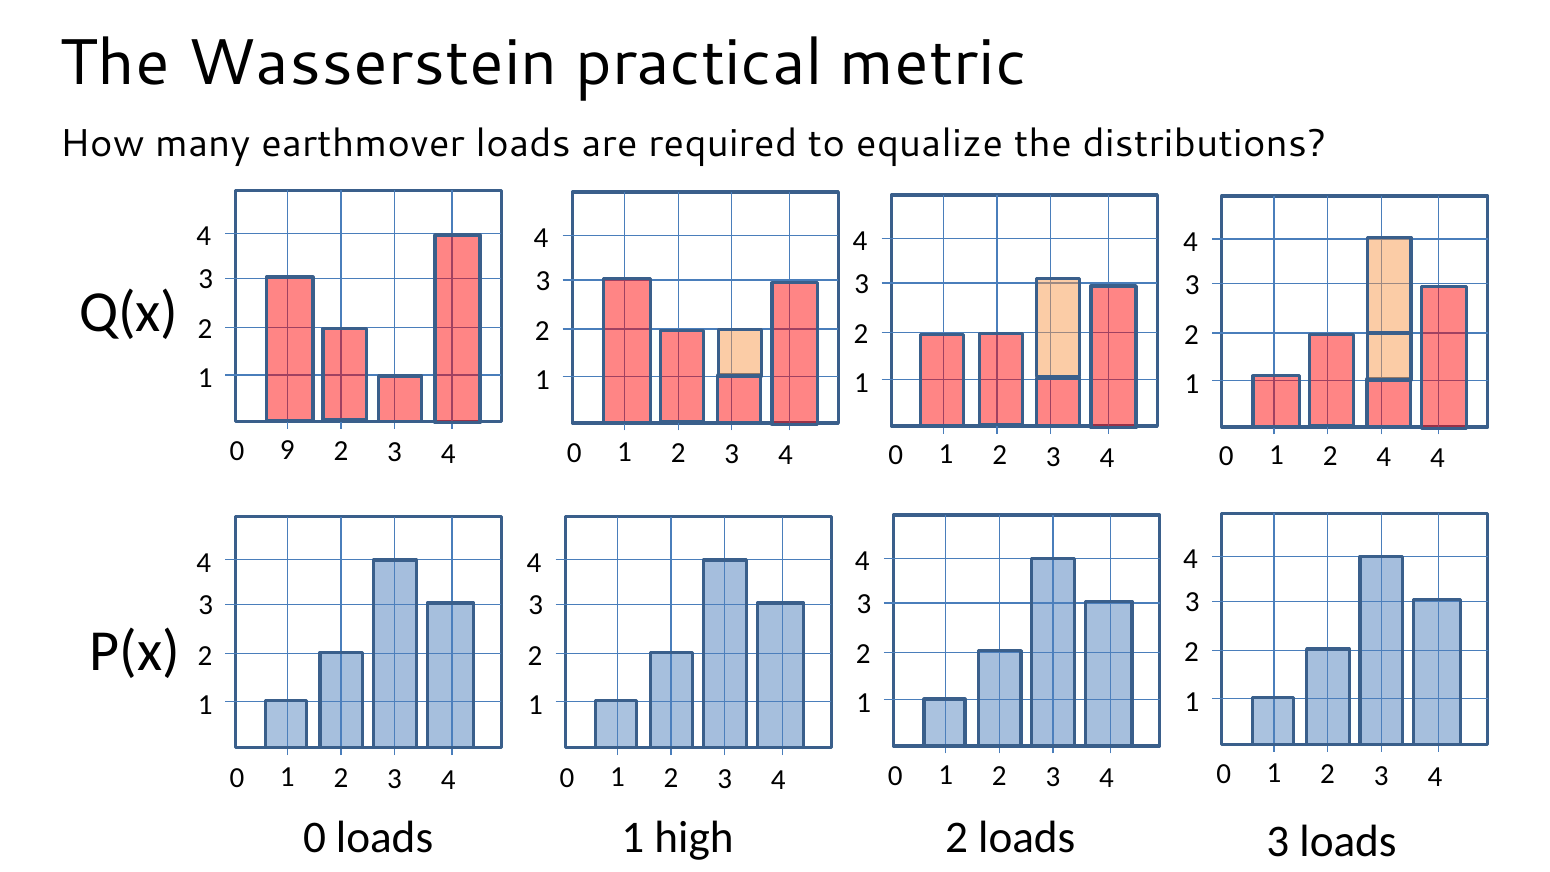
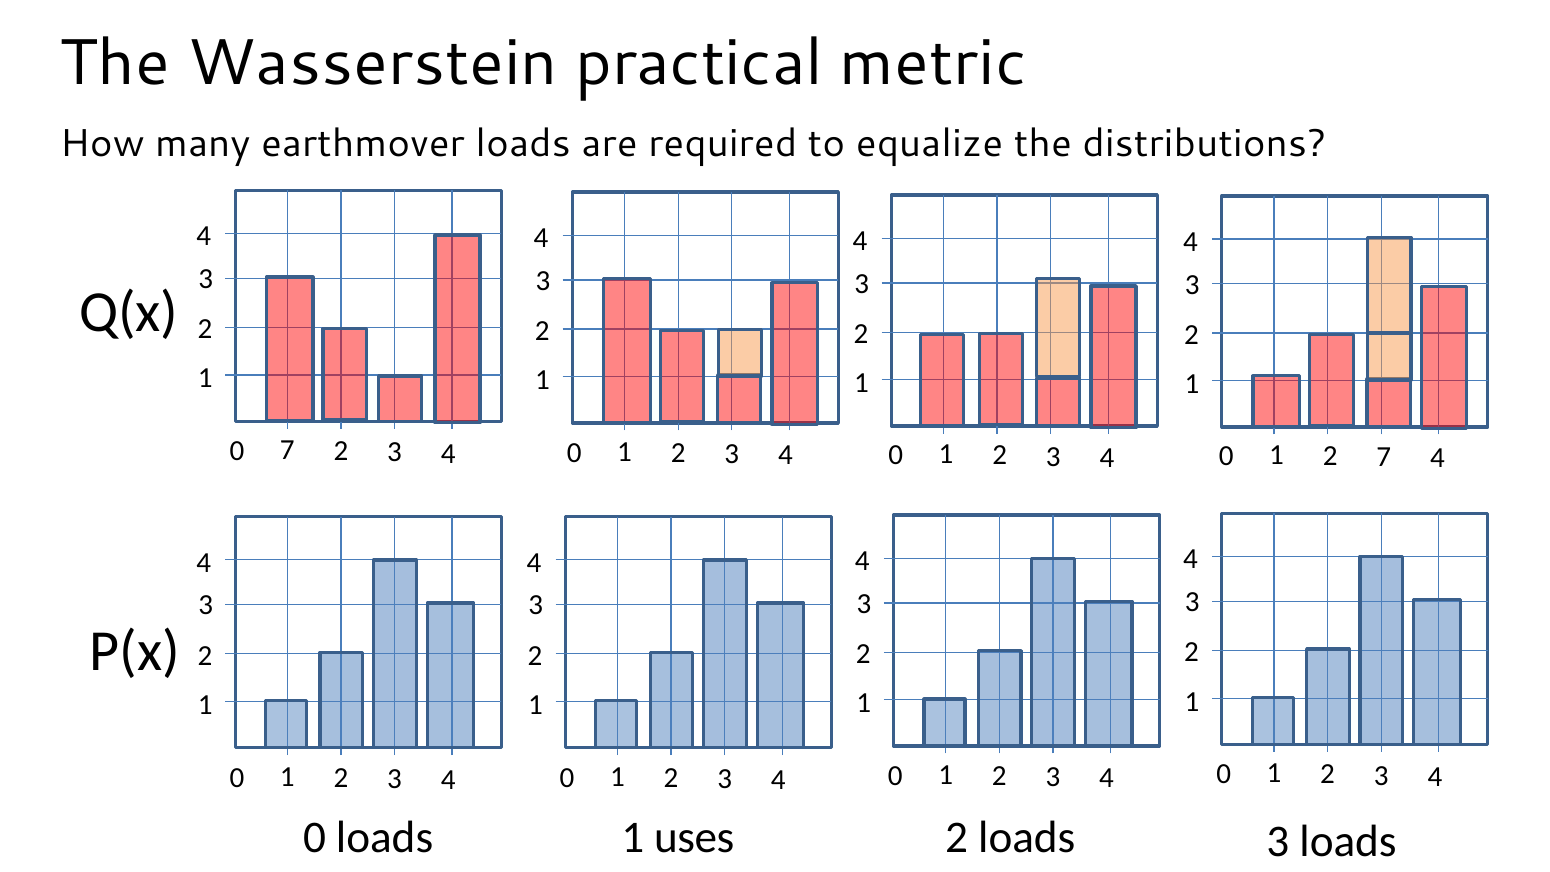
0 9: 9 -> 7
2 4: 4 -> 7
high: high -> uses
